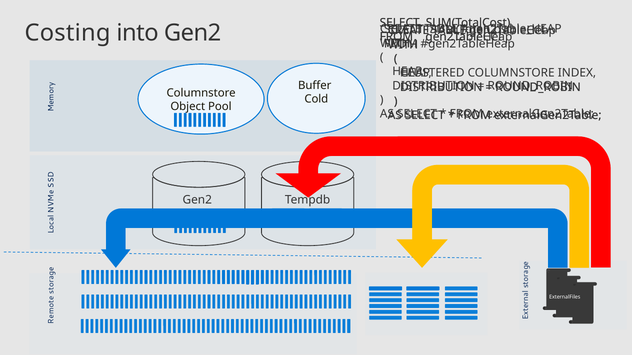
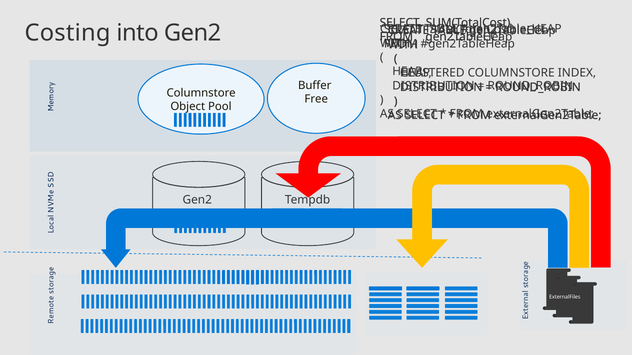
Cold: Cold -> Free
